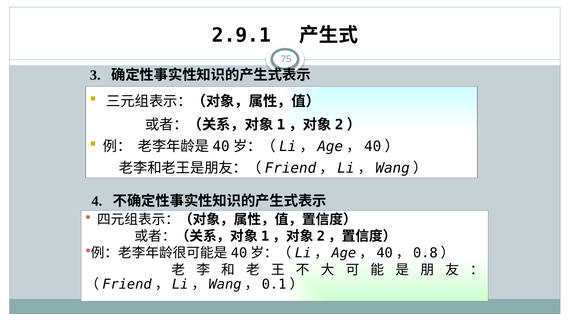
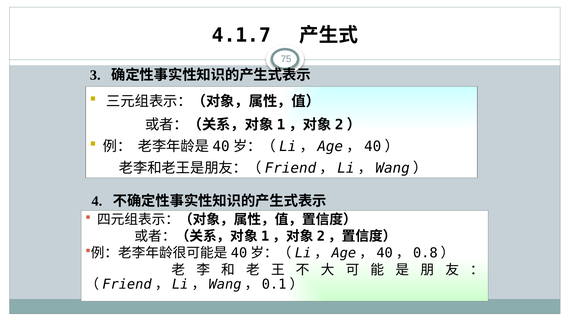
2.9.1: 2.9.1 -> 4.1.7
